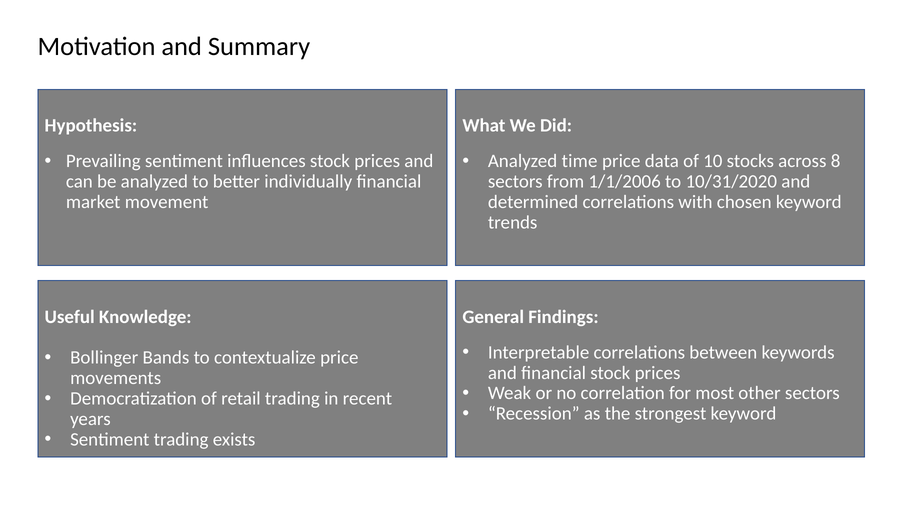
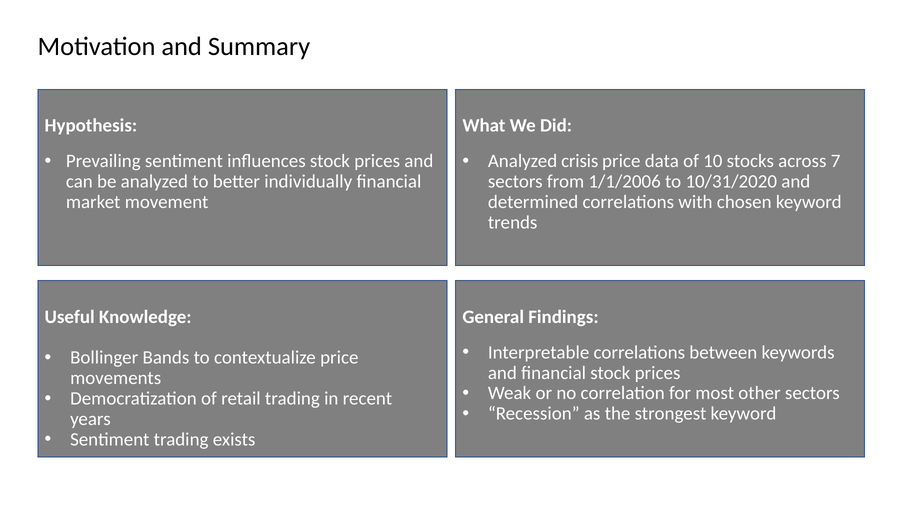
time: time -> crisis
8: 8 -> 7
